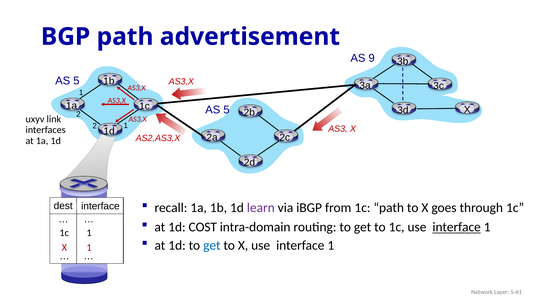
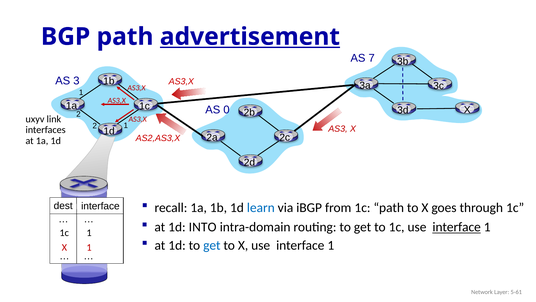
advertisement underline: none -> present
9: 9 -> 7
5 at (76, 81): 5 -> 3
5 at (226, 110): 5 -> 0
learn colour: purple -> blue
COST: COST -> INTO
